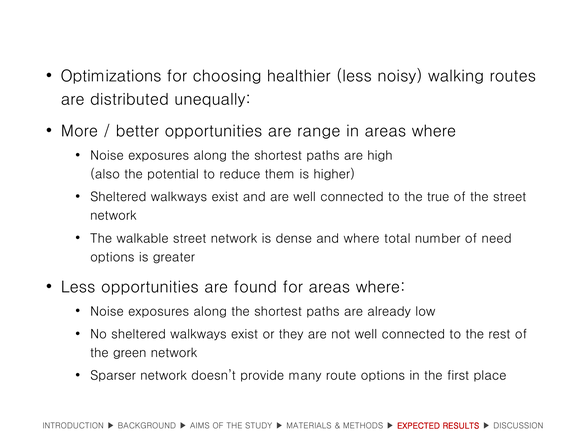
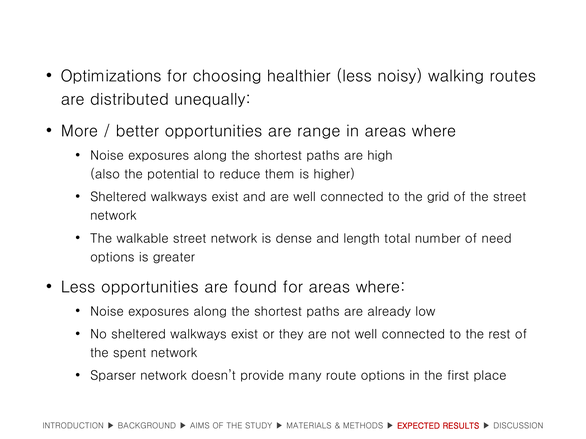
true: true -> grid
and where: where -> length
green: green -> spent
